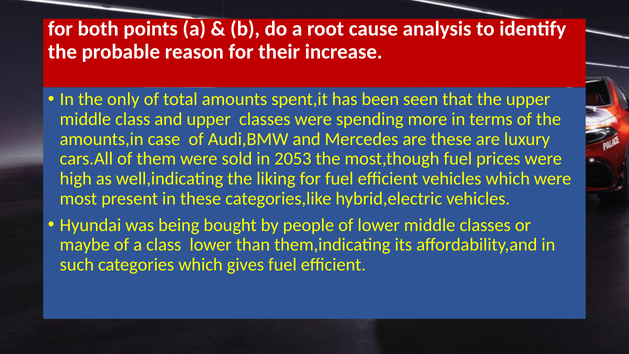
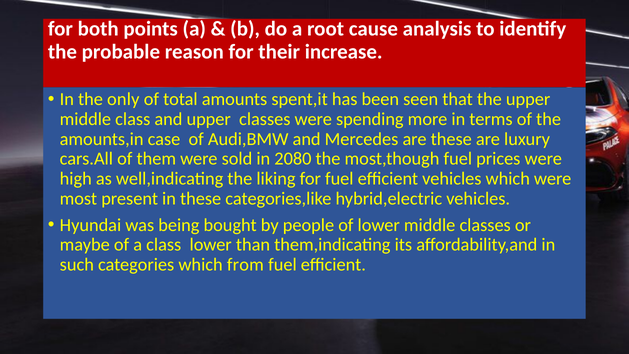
2053: 2053 -> 2080
gives: gives -> from
